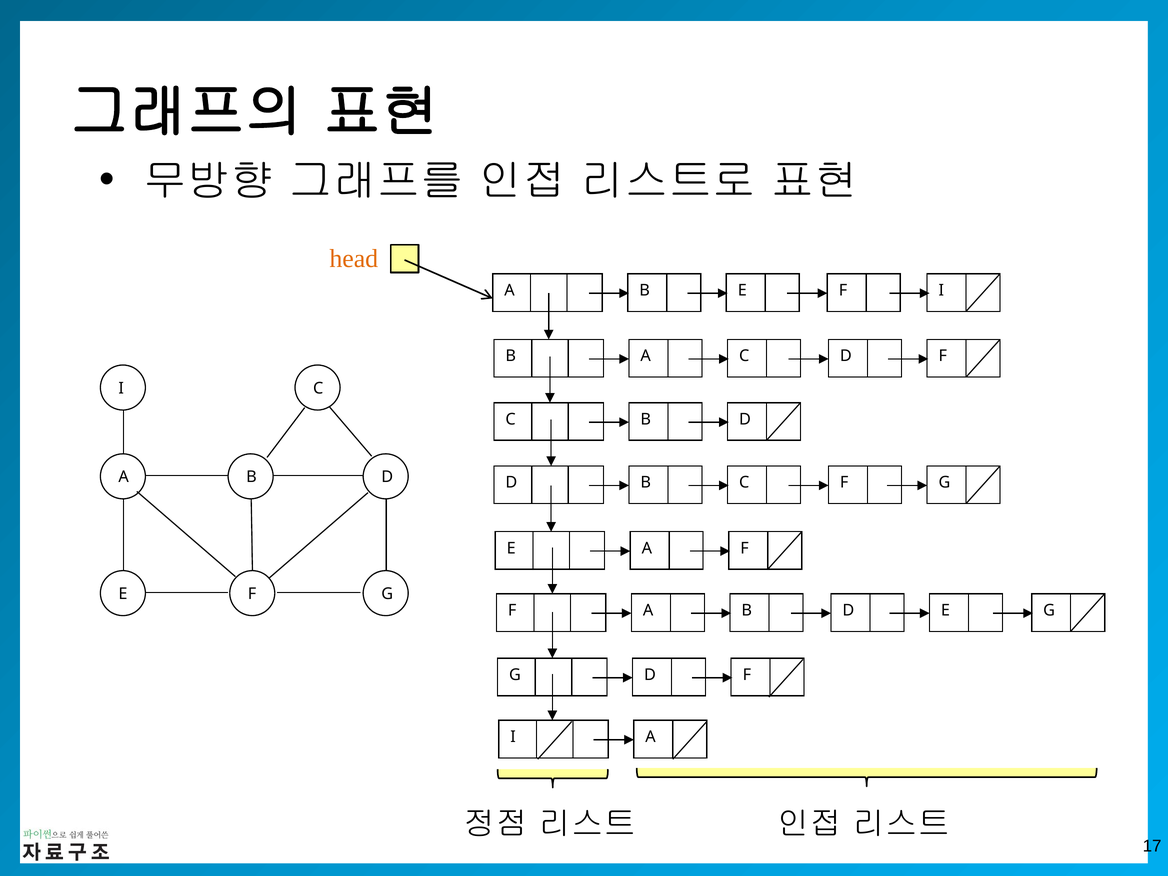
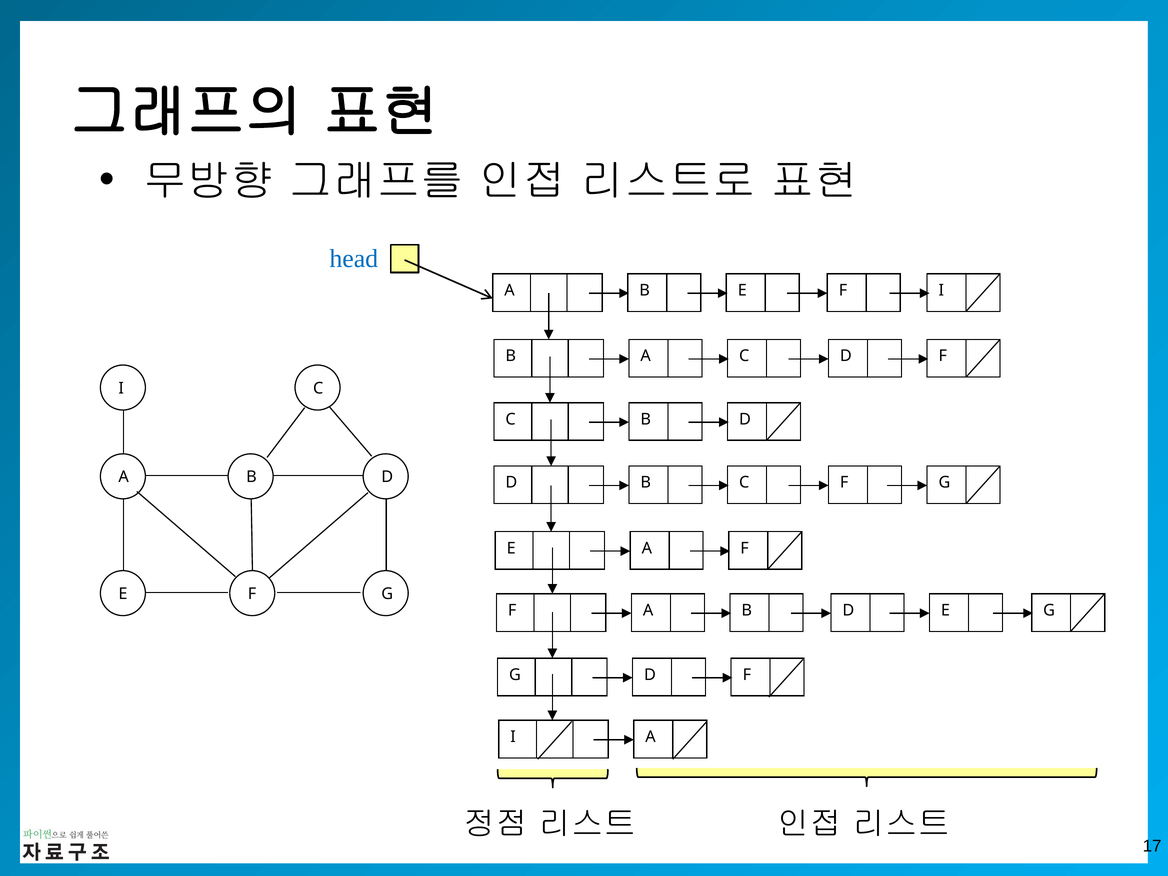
head colour: orange -> blue
